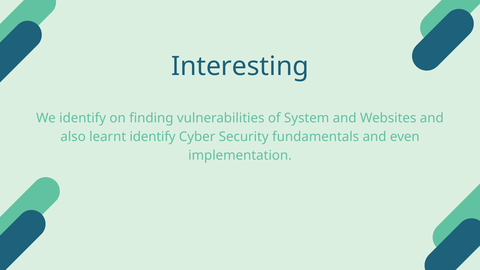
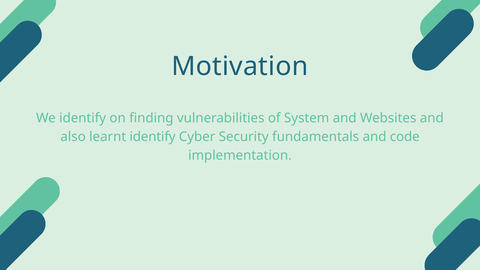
Interesting: Interesting -> Motivation
even: even -> code
